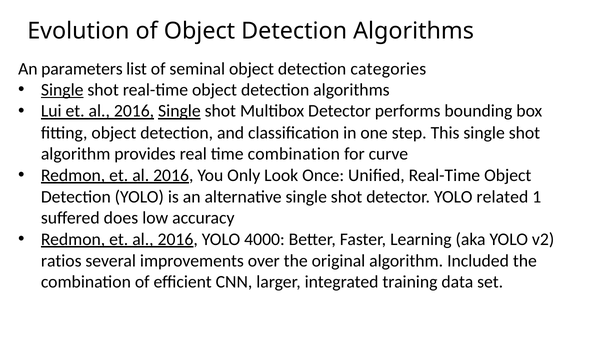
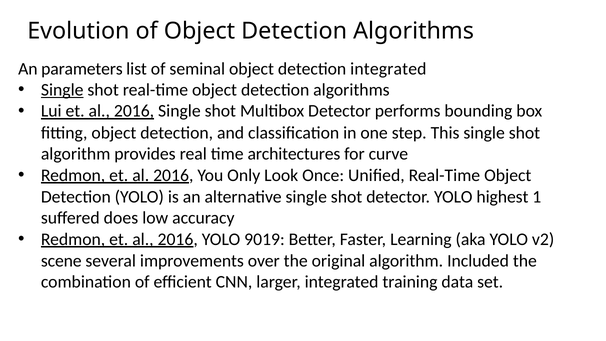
detection categories: categories -> integrated
Single at (179, 111) underline: present -> none
time combination: combination -> architectures
related: related -> highest
4000: 4000 -> 9019
ratios: ratios -> scene
